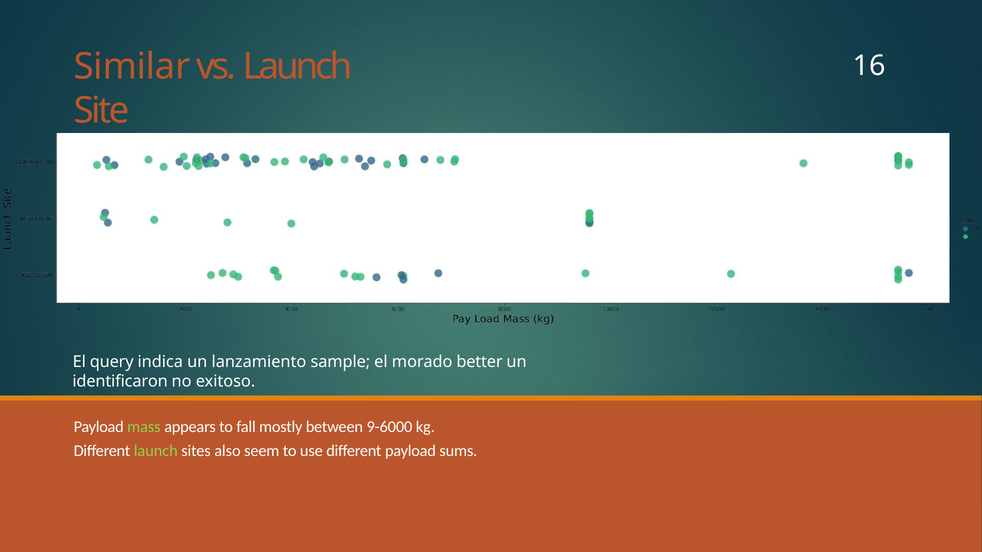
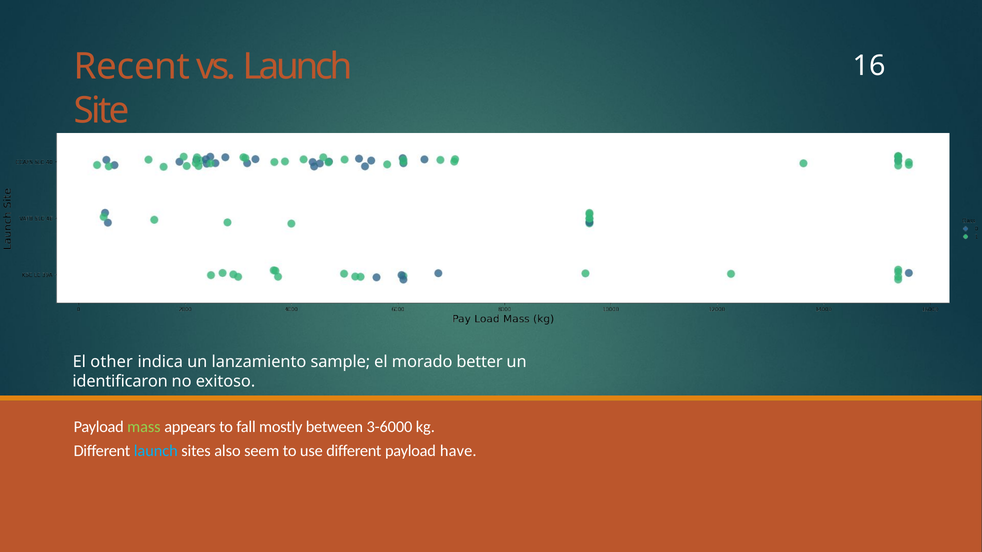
Similar: Similar -> Recent
query: query -> other
9-6000: 9-6000 -> 3-6000
launch at (156, 451) colour: light green -> light blue
sums: sums -> have
